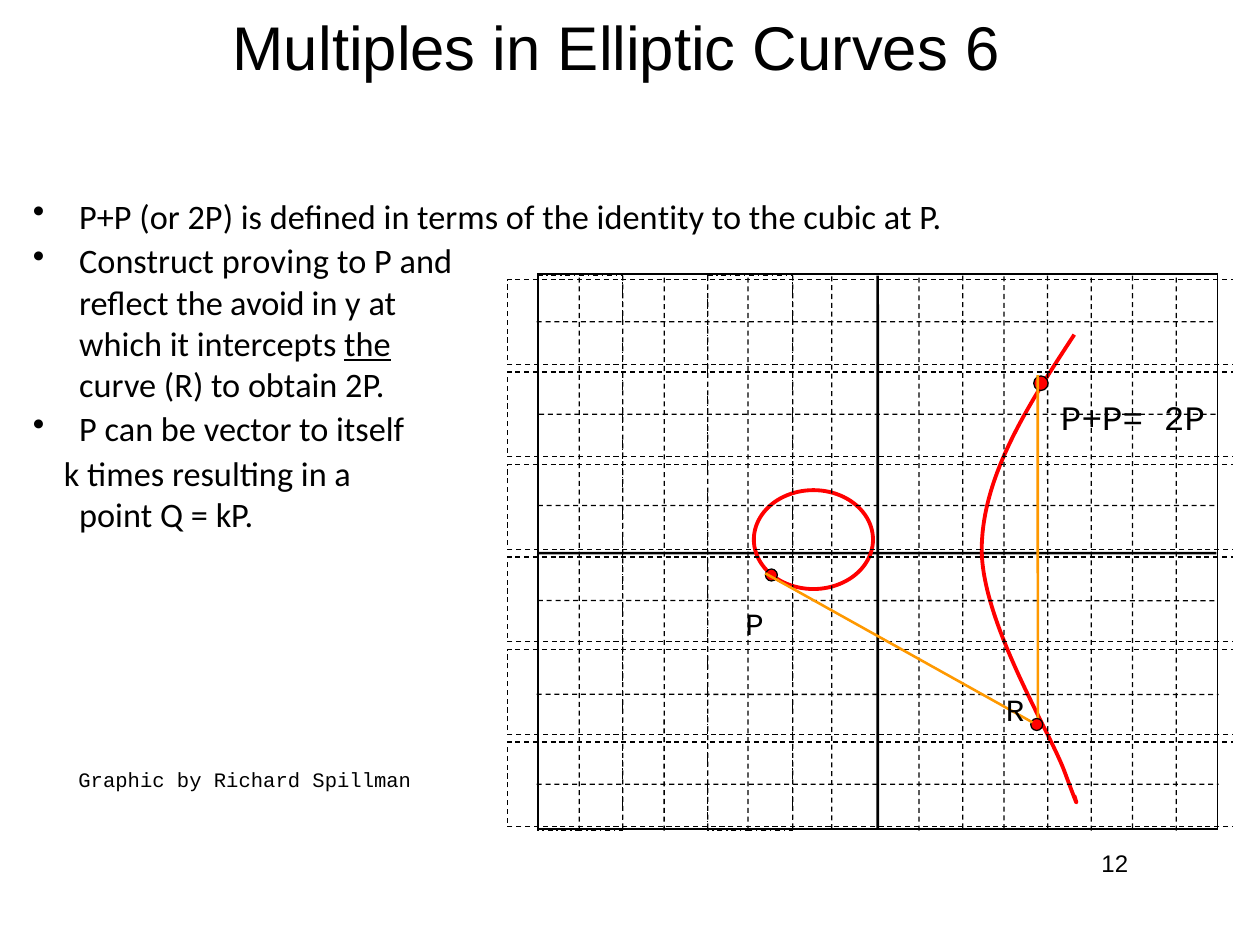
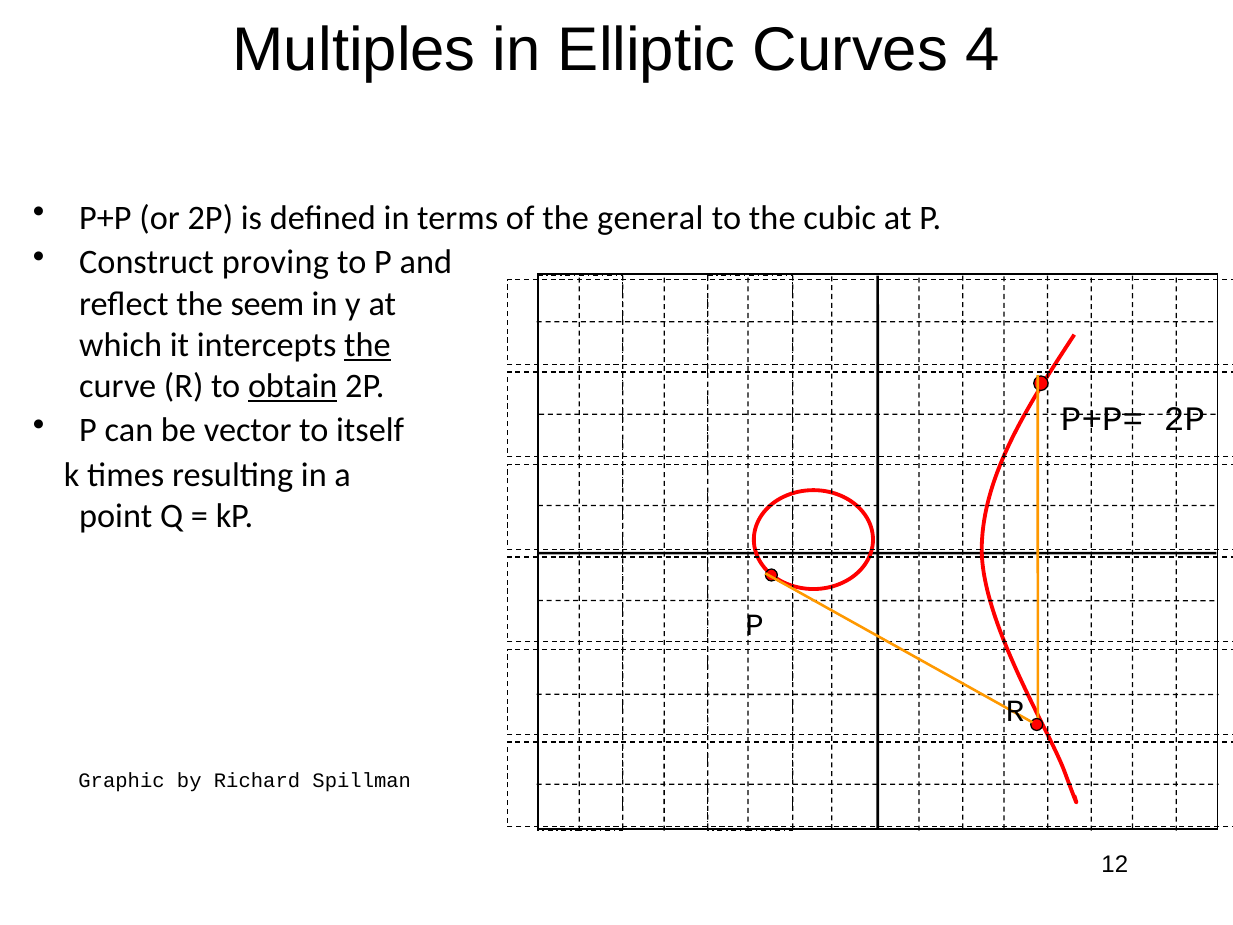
6: 6 -> 4
identity: identity -> general
avoid: avoid -> seem
obtain underline: none -> present
